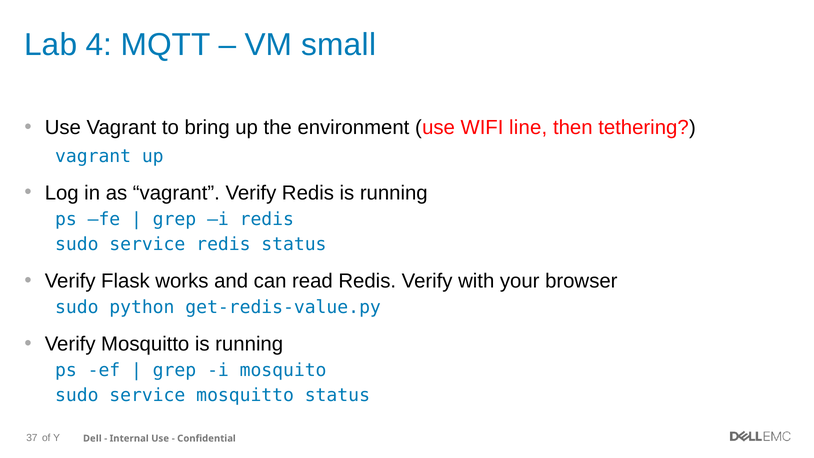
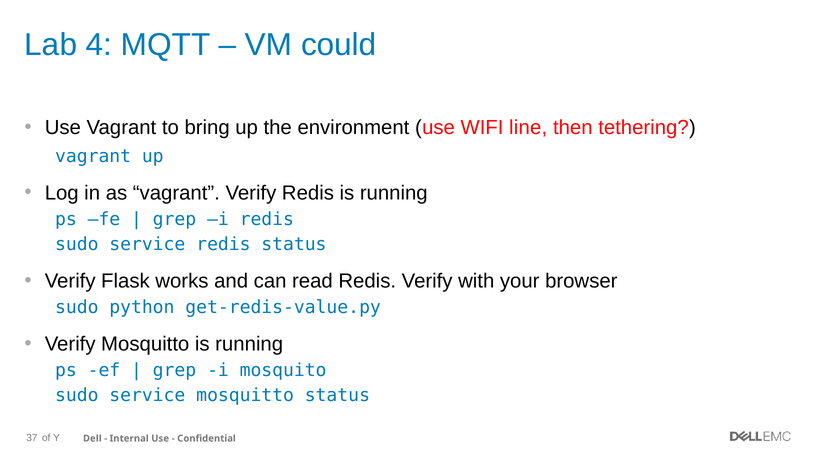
small: small -> could
